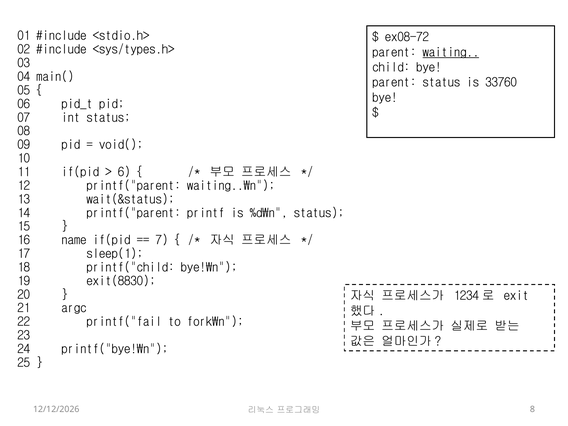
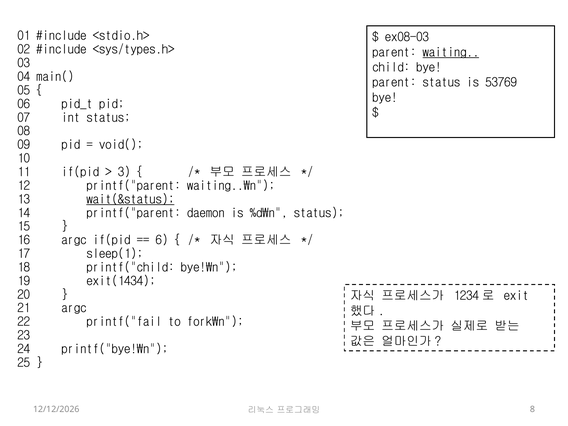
ex08-72: ex08-72 -> ex08-03
33760: 33760 -> 53769
6: 6 -> 3
wait(&status underline: none -> present
printf: printf -> daemon
16 name: name -> argc
7: 7 -> 6
exit(8830: exit(8830 -> exit(1434
